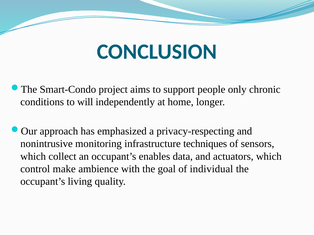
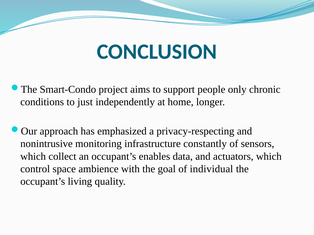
will: will -> just
techniques: techniques -> constantly
make: make -> space
